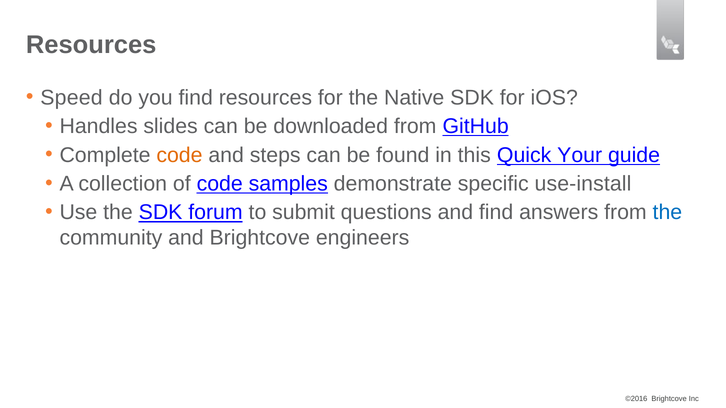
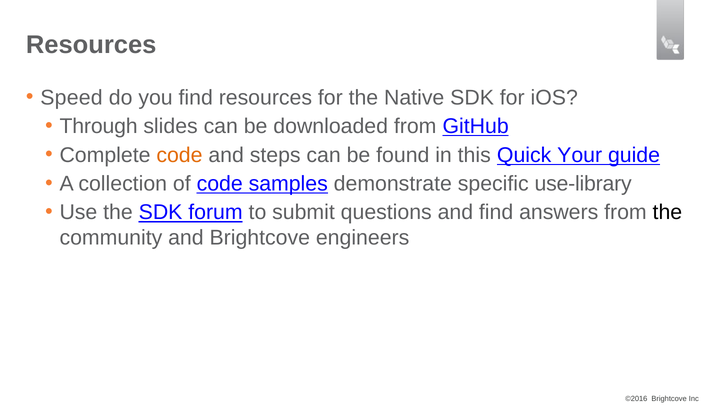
Handles: Handles -> Through
use-install: use-install -> use-library
the at (667, 213) colour: blue -> black
